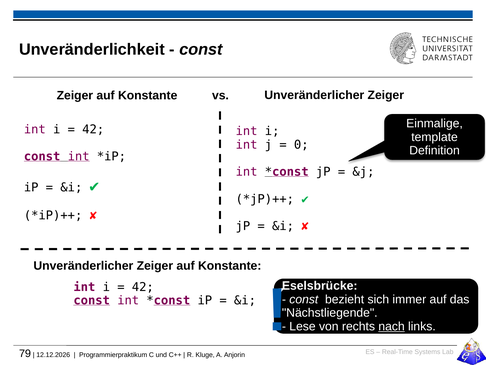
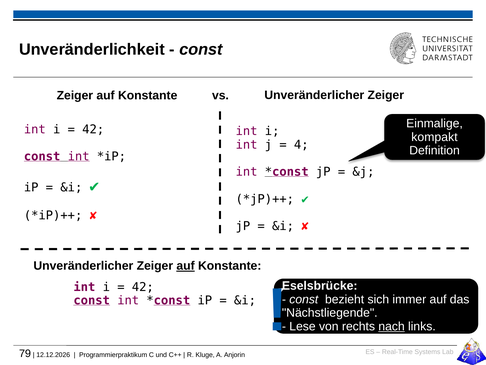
template: template -> kompakt
0: 0 -> 4
auf at (186, 266) underline: none -> present
